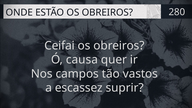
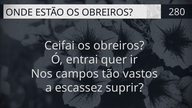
causa: causa -> entrai
